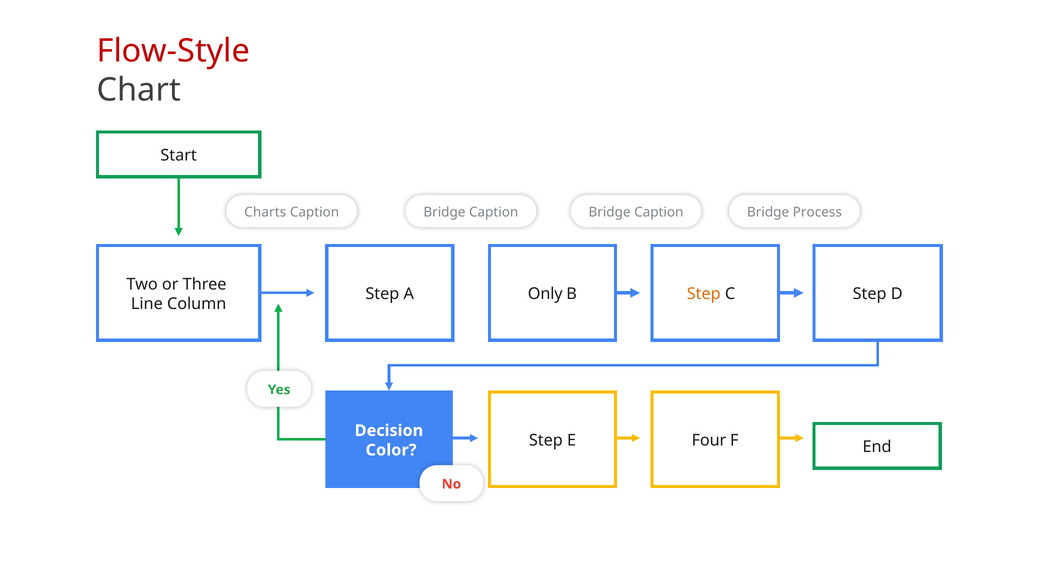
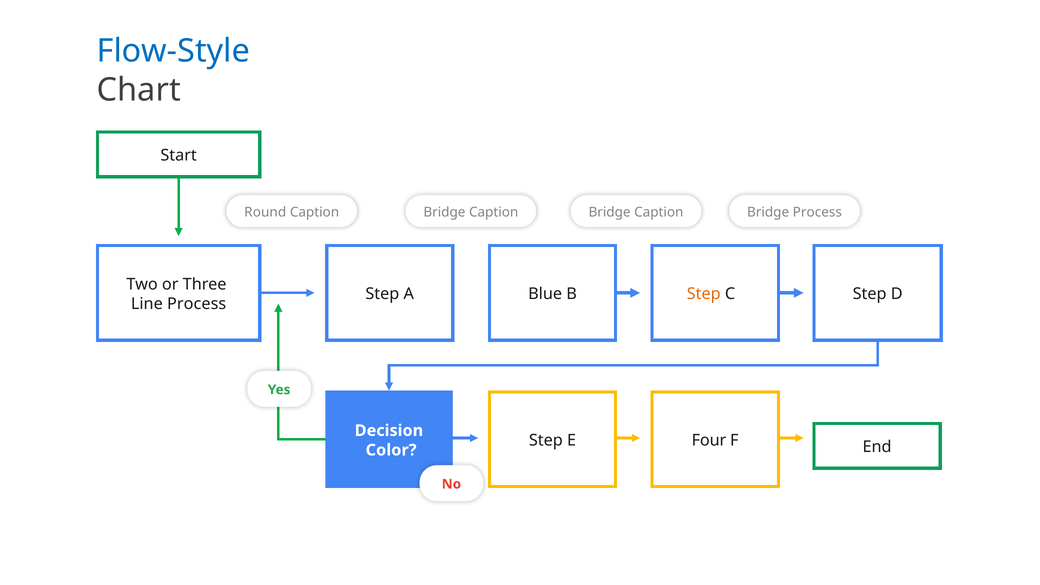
Flow-Style colour: red -> blue
Charts: Charts -> Round
Only: Only -> Blue
Line Column: Column -> Process
